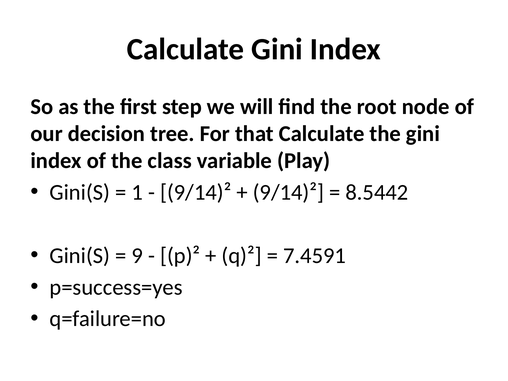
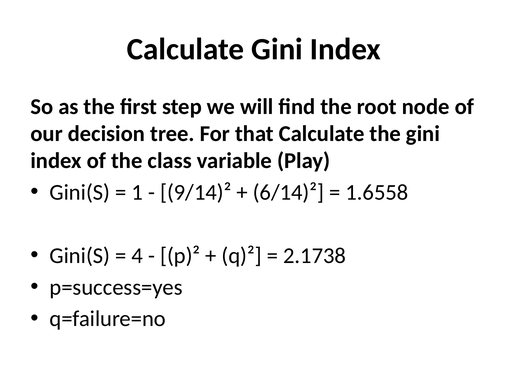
9/14)² at (288, 192): 9/14)² -> 6/14)²
8.5442: 8.5442 -> 1.6558
9: 9 -> 4
7.4591: 7.4591 -> 2.1738
